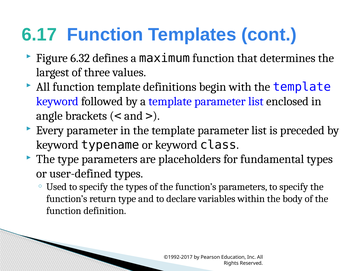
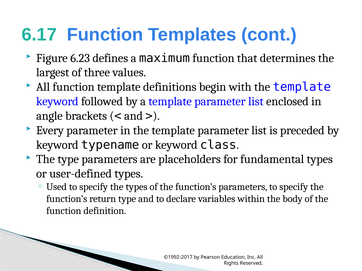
6.32: 6.32 -> 6.23
